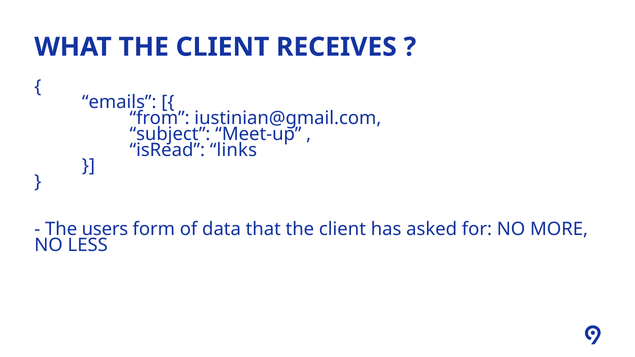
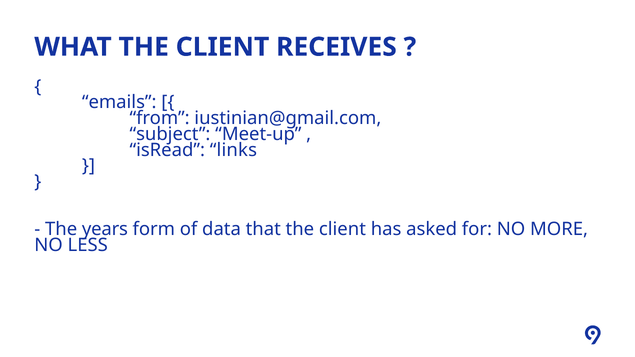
users: users -> years
